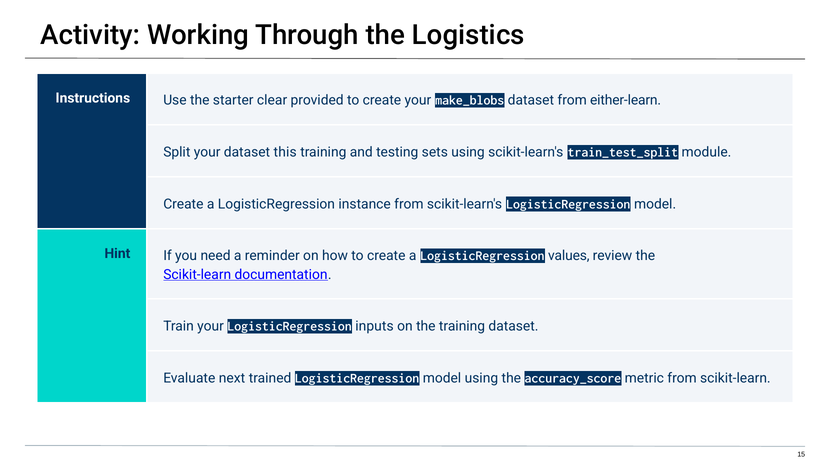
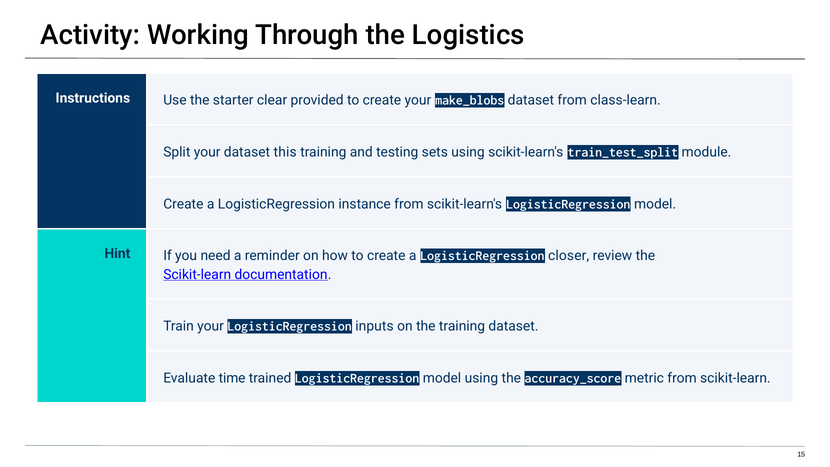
either-learn: either-learn -> class-learn
values: values -> closer
next: next -> time
